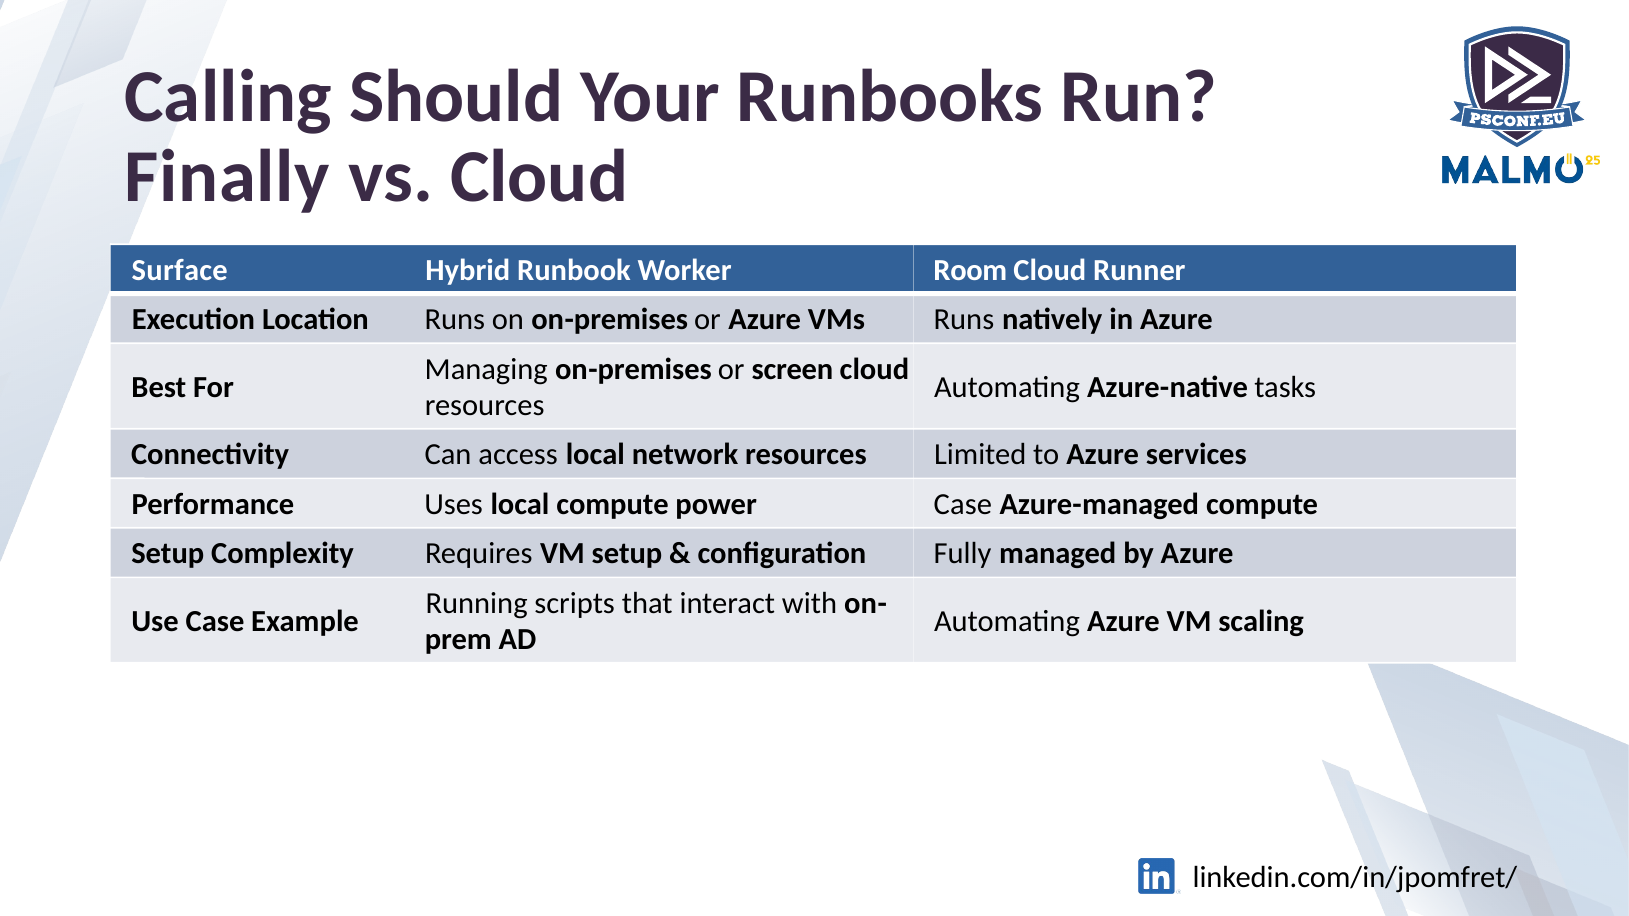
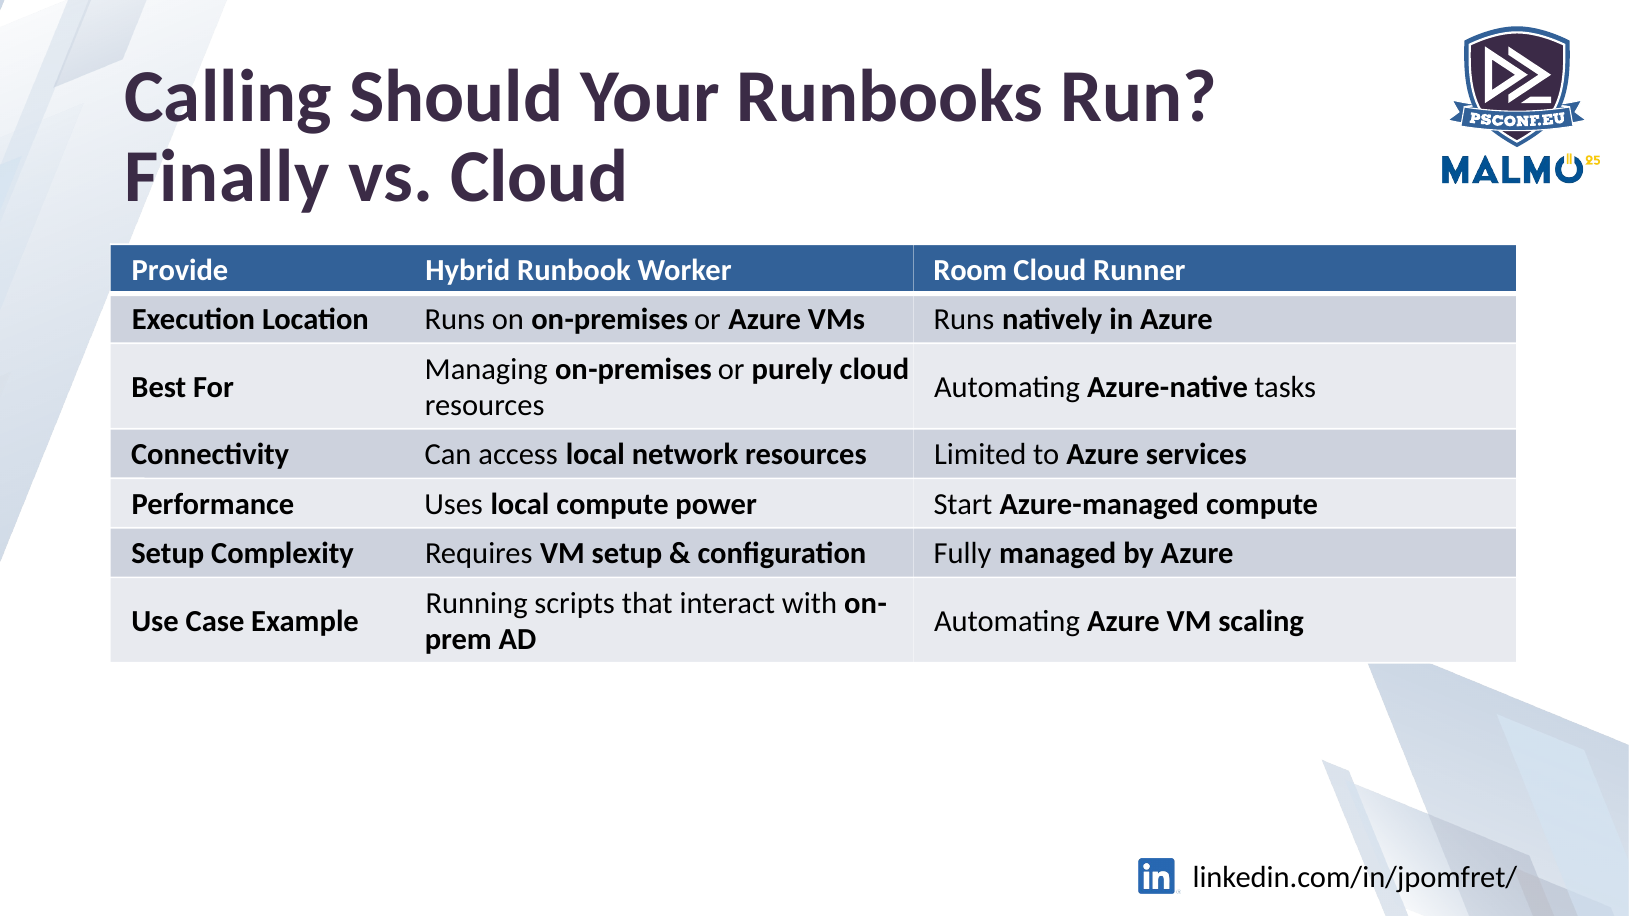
Surface: Surface -> Provide
screen: screen -> purely
Case at (963, 505): Case -> Start
